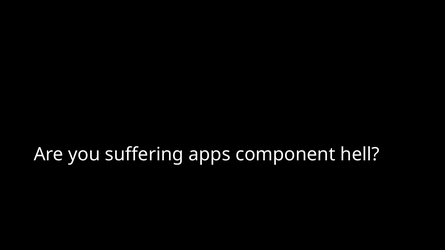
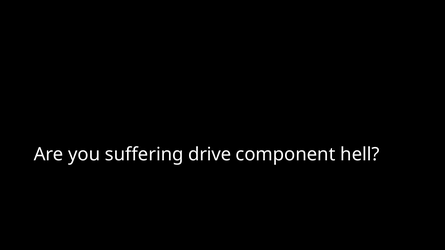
apps: apps -> drive
